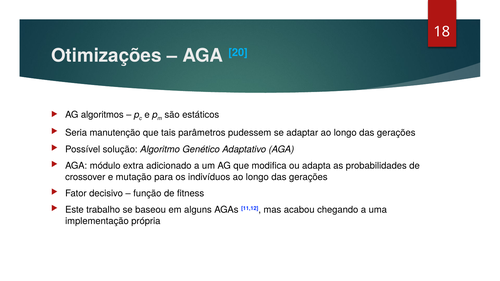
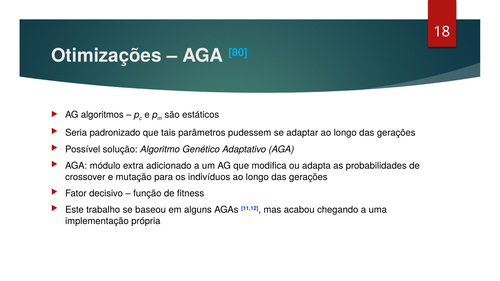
20: 20 -> 80
manutenção: manutenção -> padronizado
